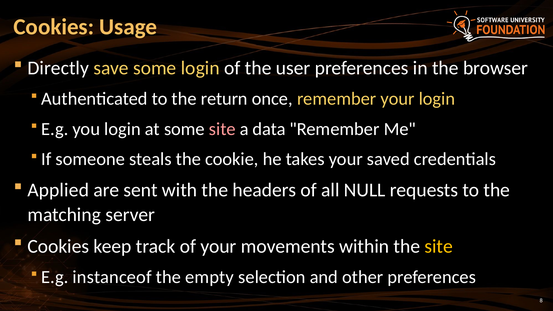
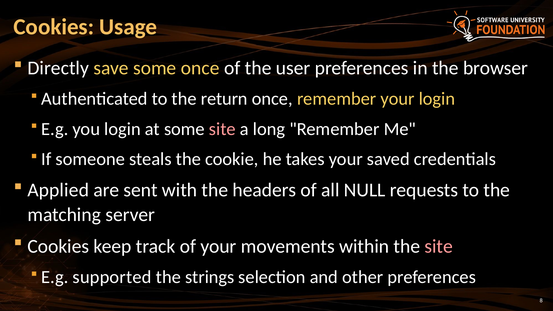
some login: login -> once
data: data -> long
site at (439, 246) colour: yellow -> pink
instanceof: instanceof -> supported
empty: empty -> strings
